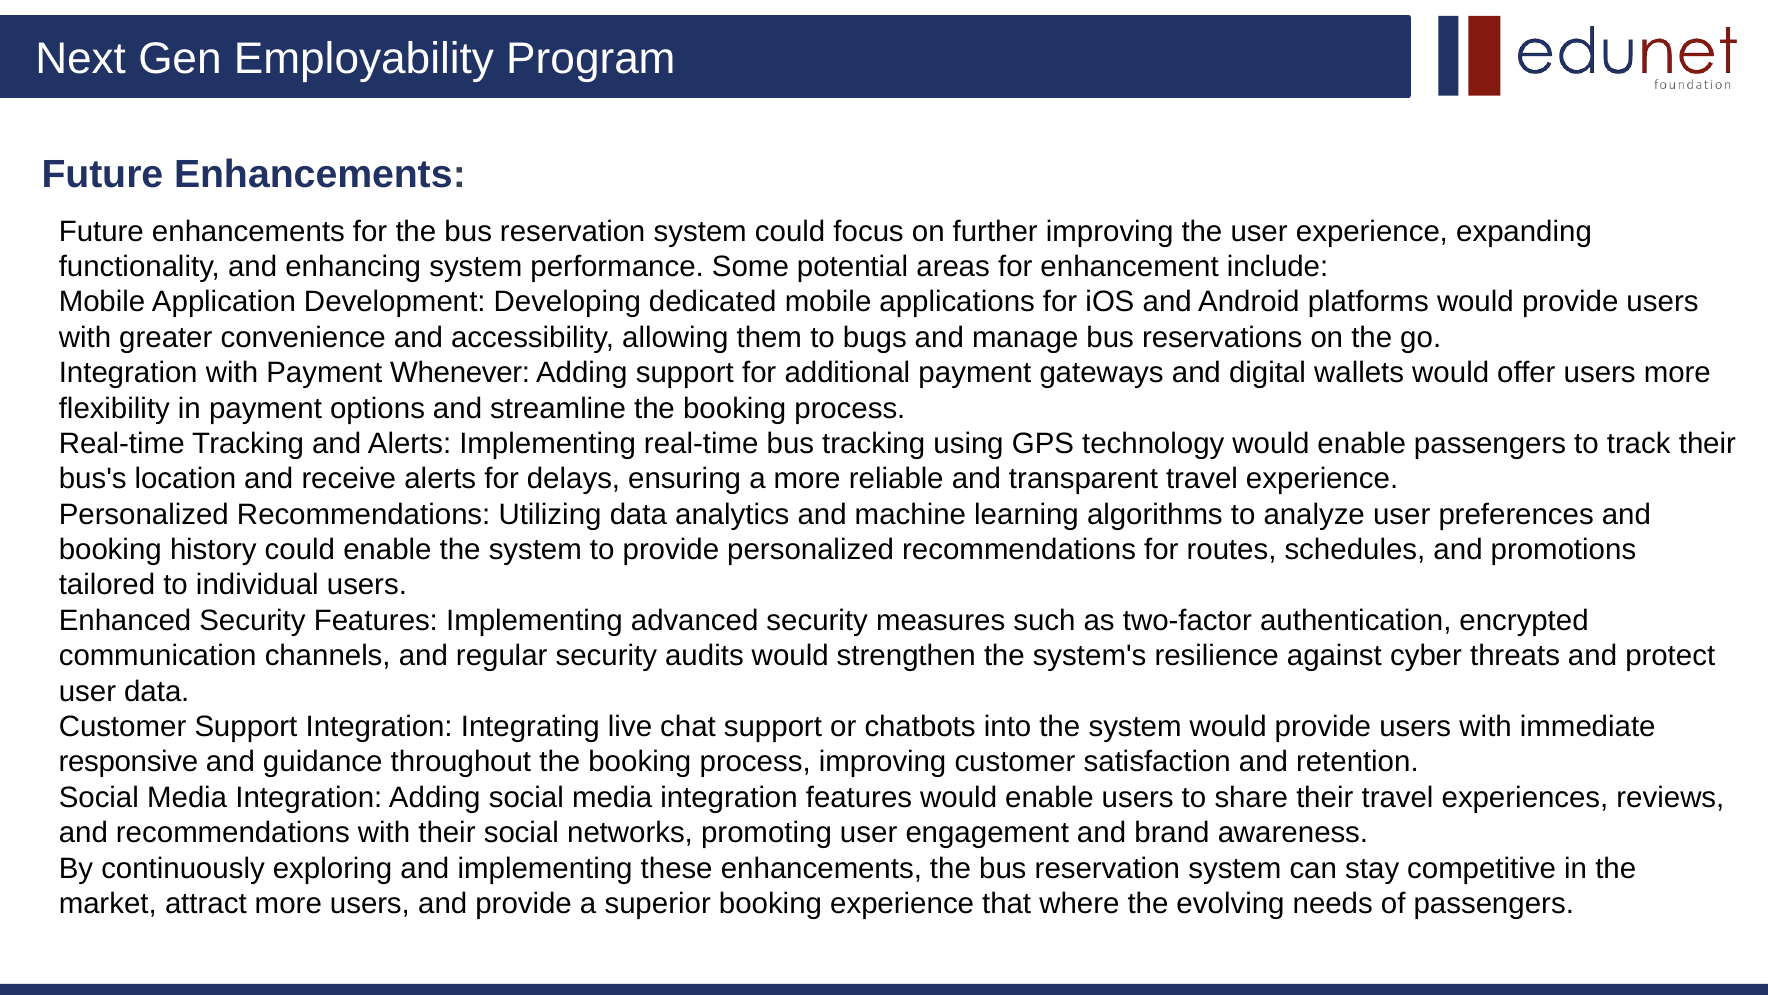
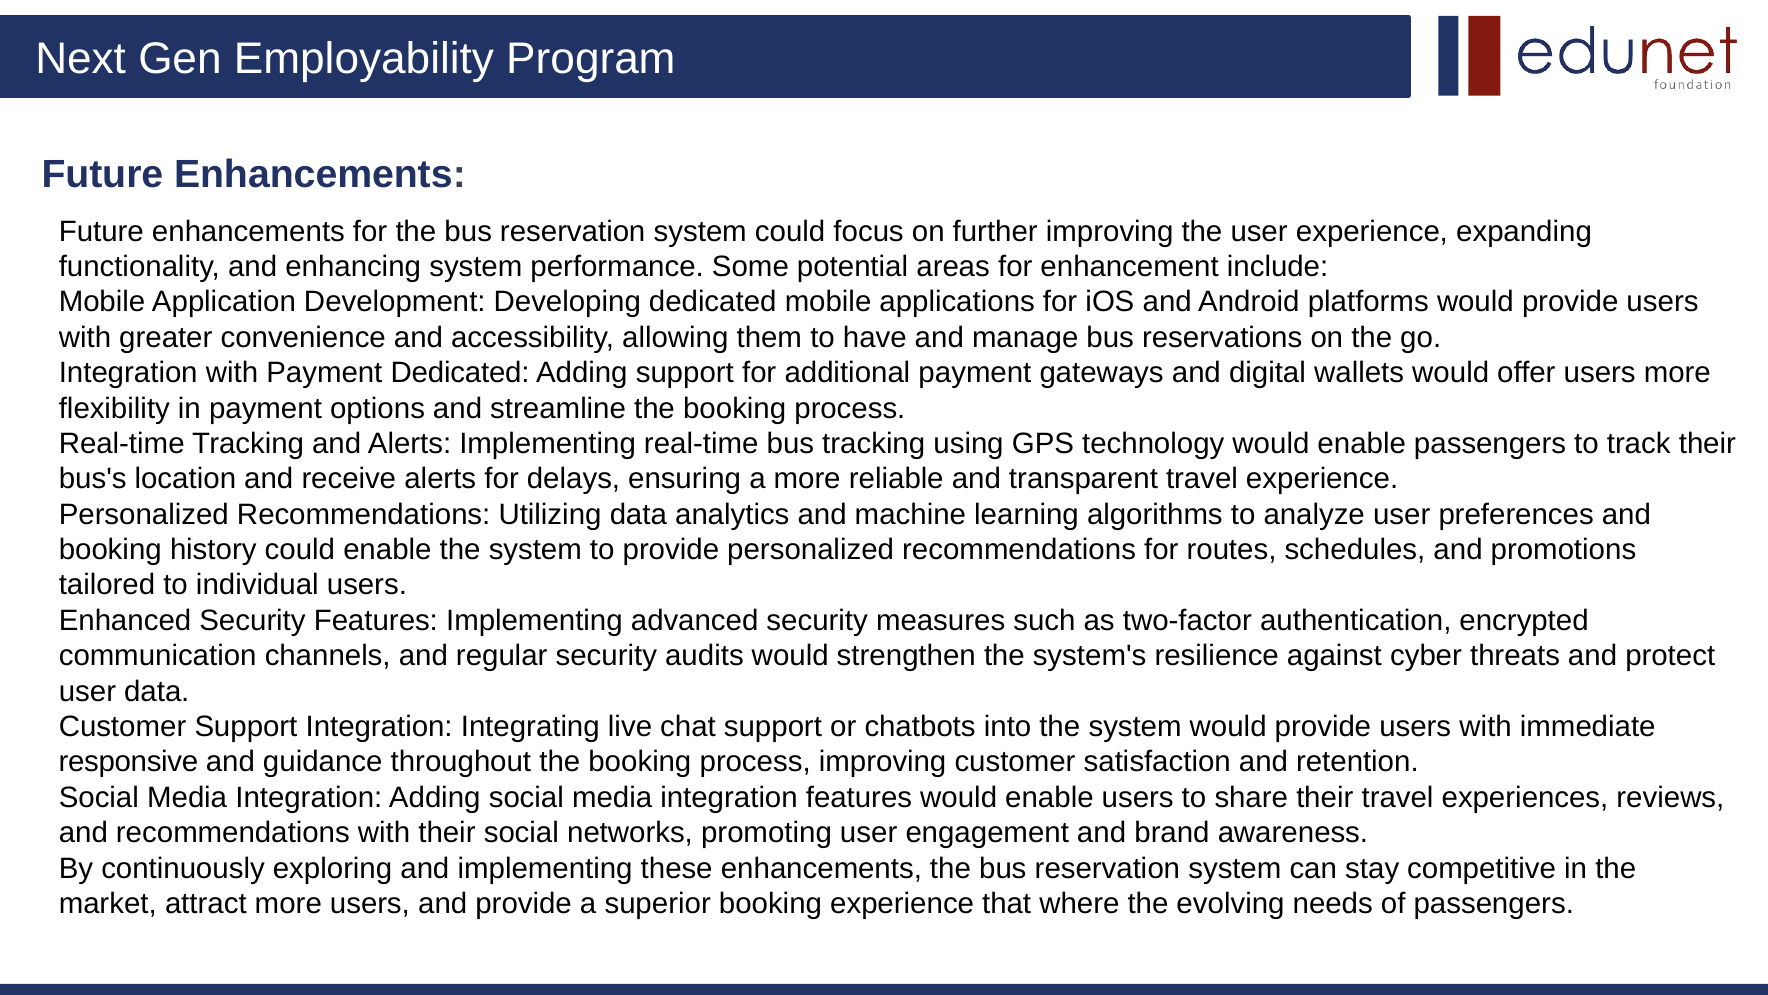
bugs: bugs -> have
Payment Whenever: Whenever -> Dedicated
